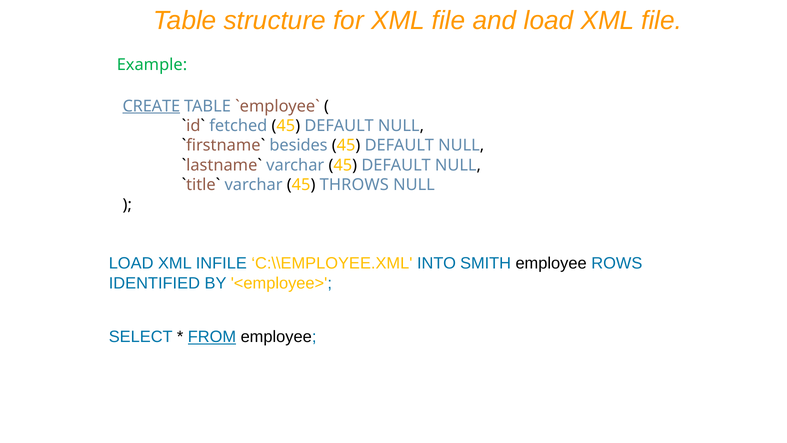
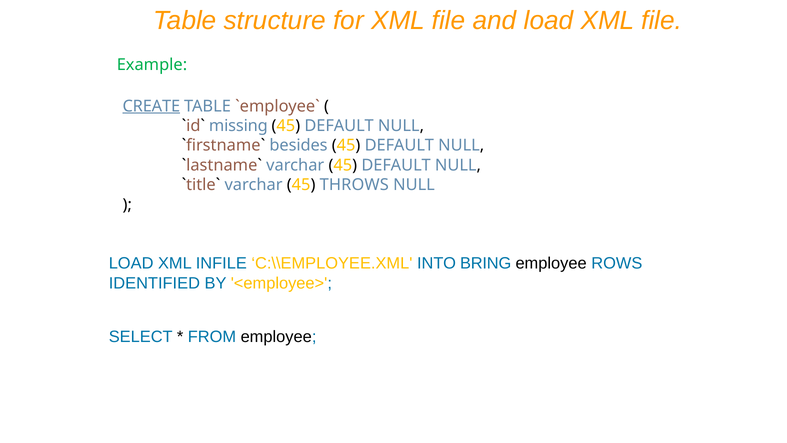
fetched: fetched -> missing
SMITH: SMITH -> BRING
FROM underline: present -> none
